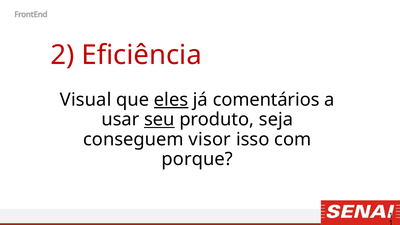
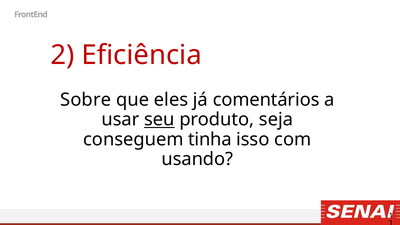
Visual: Visual -> Sobre
eles underline: present -> none
visor: visor -> tinha
porque: porque -> usando
